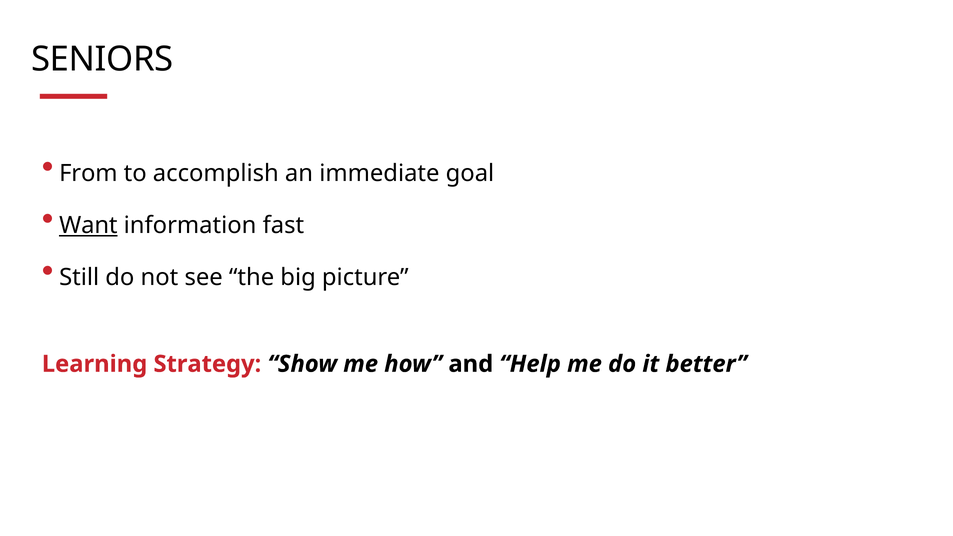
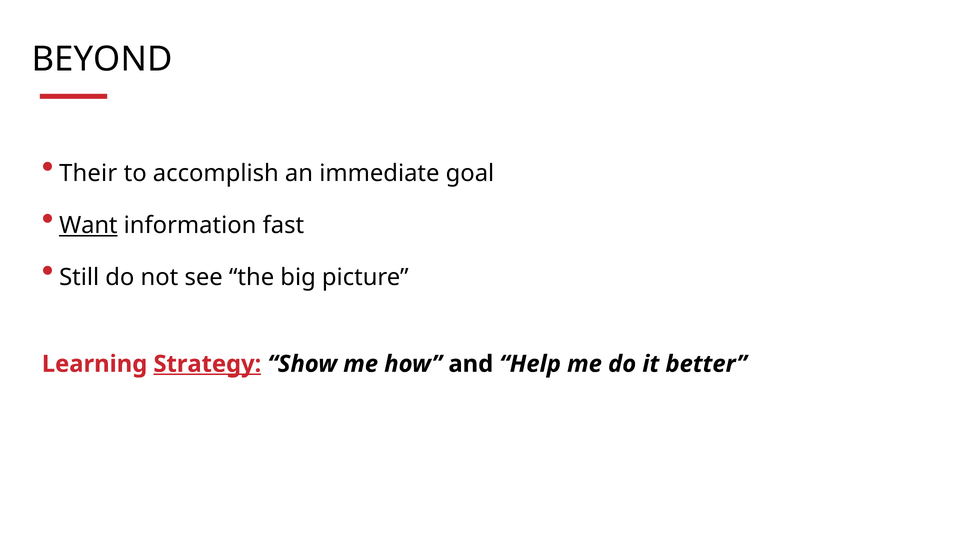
SENIORS: SENIORS -> BEYOND
From: From -> Their
Strategy underline: none -> present
